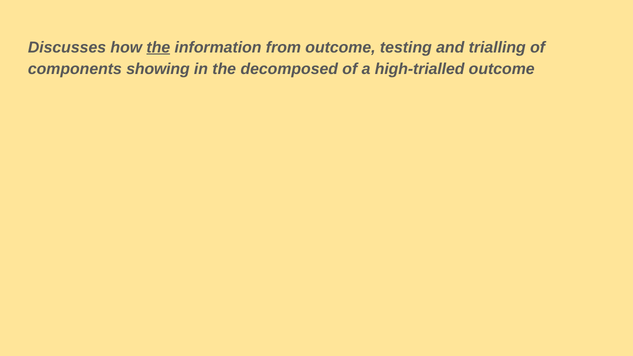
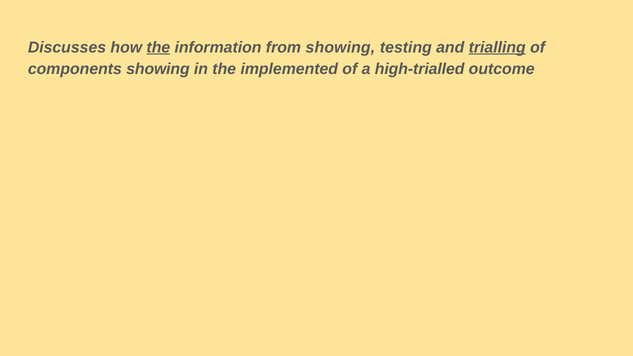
from outcome: outcome -> showing
trialling underline: none -> present
decomposed: decomposed -> implemented
